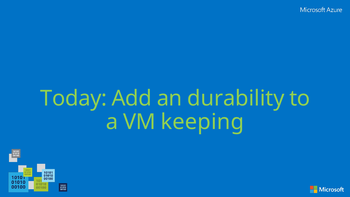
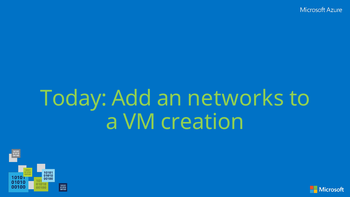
durability: durability -> networks
keeping: keeping -> creation
